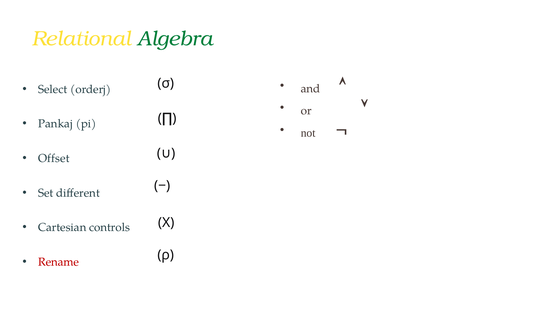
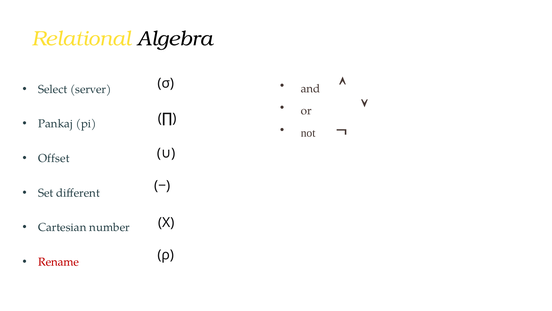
Algebra colour: green -> black
orderj: orderj -> server
controls: controls -> number
